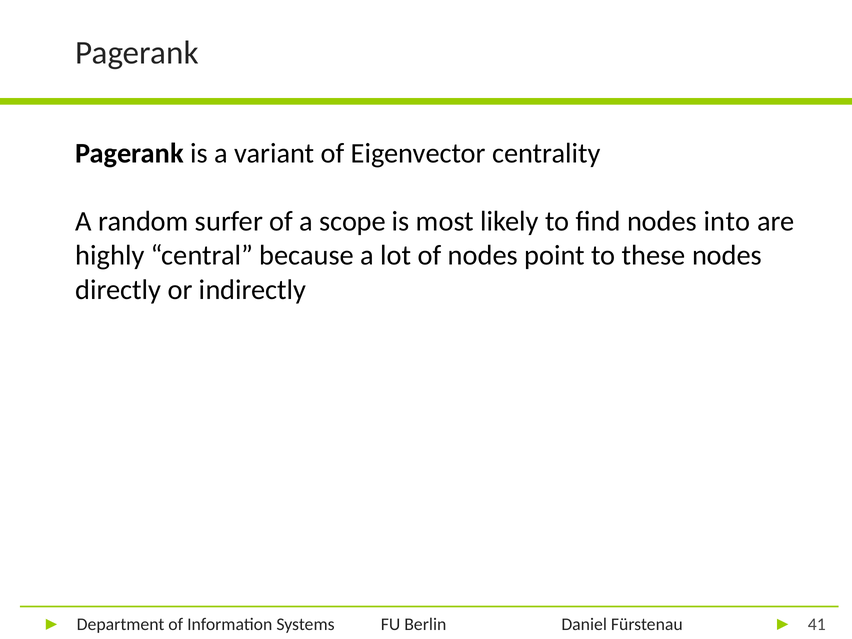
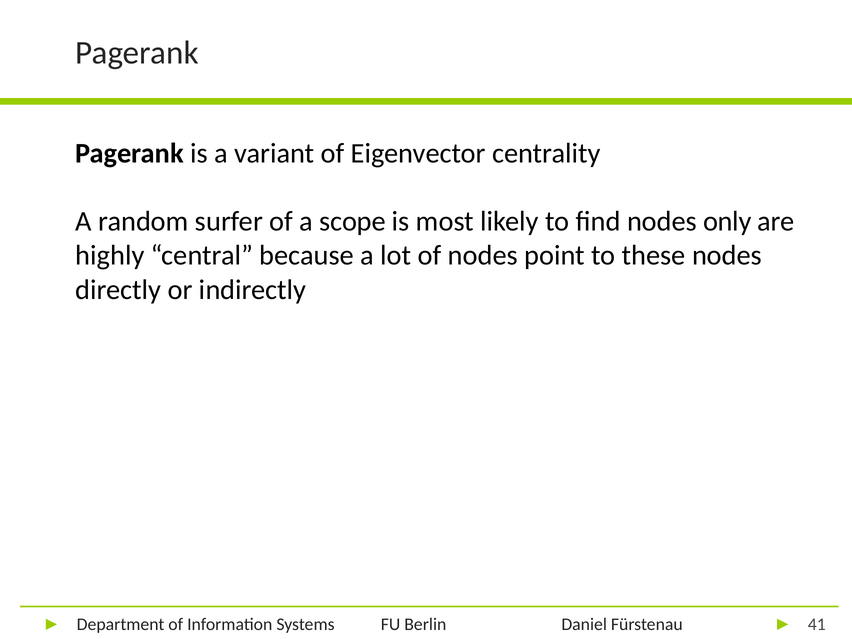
into: into -> only
